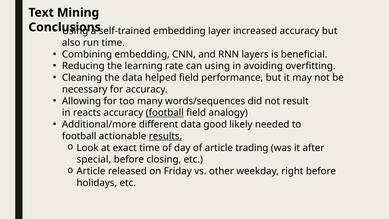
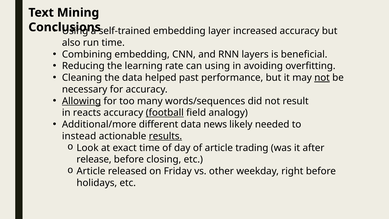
helped field: field -> past
not at (322, 78) underline: none -> present
Allowing underline: none -> present
good: good -> news
football at (79, 136): football -> instead
special: special -> release
